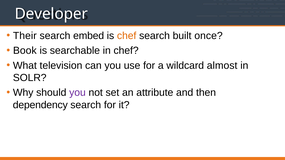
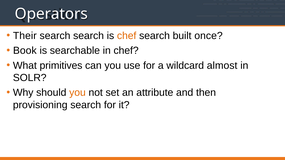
Developer: Developer -> Operators
search embed: embed -> search
television: television -> primitives
you at (77, 93) colour: purple -> orange
dependency: dependency -> provisioning
